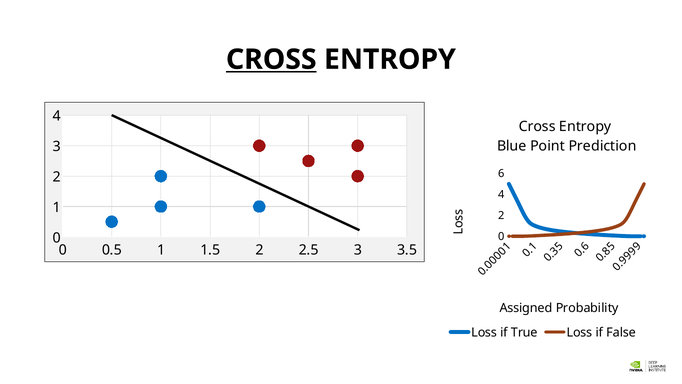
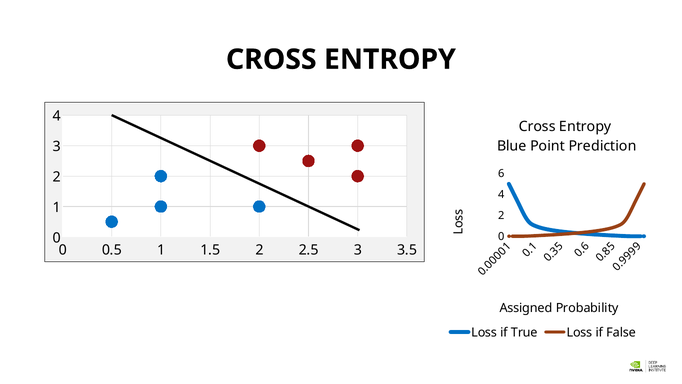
CROSS at (271, 59) underline: present -> none
